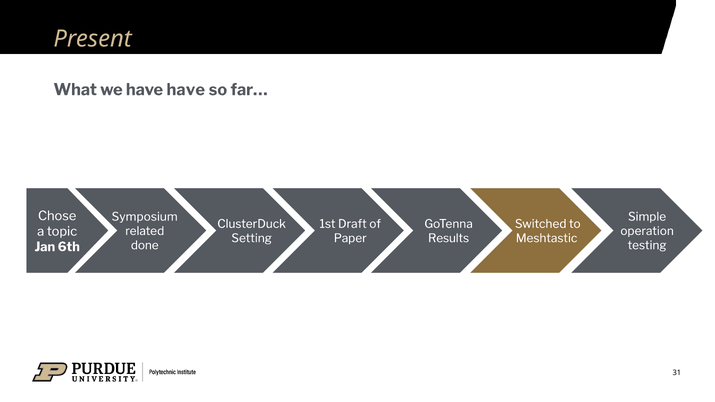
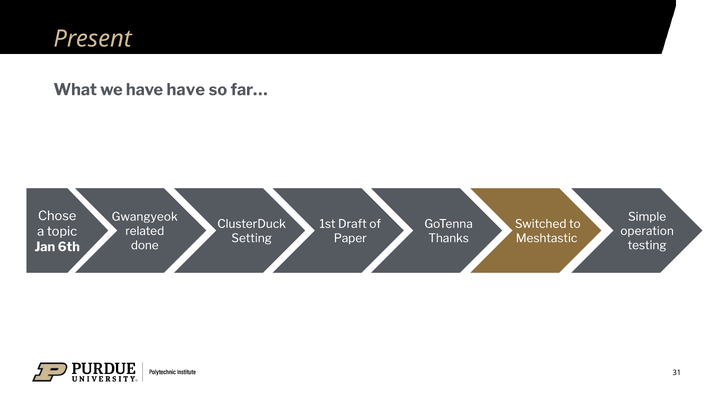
Symposium: Symposium -> Gwangyeok
Results: Results -> Thanks
